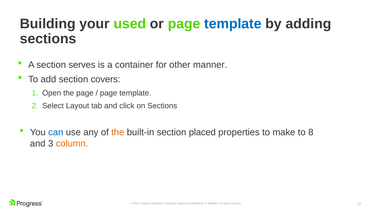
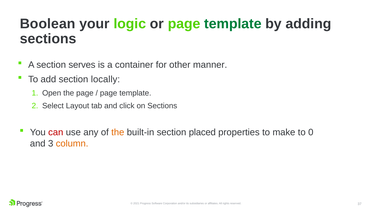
Building: Building -> Boolean
used: used -> logic
template at (233, 24) colour: blue -> green
covers: covers -> locally
can colour: blue -> red
8: 8 -> 0
